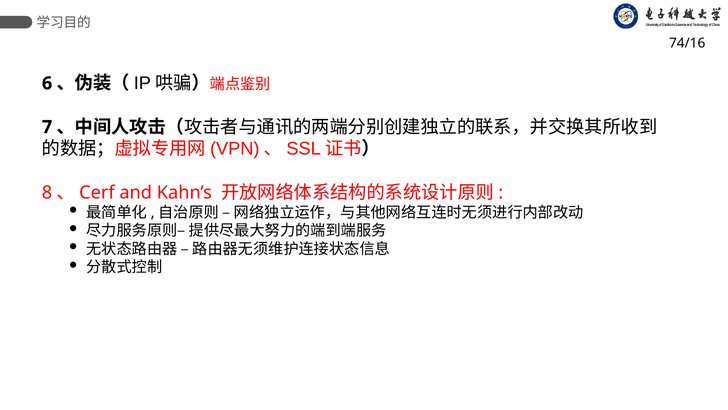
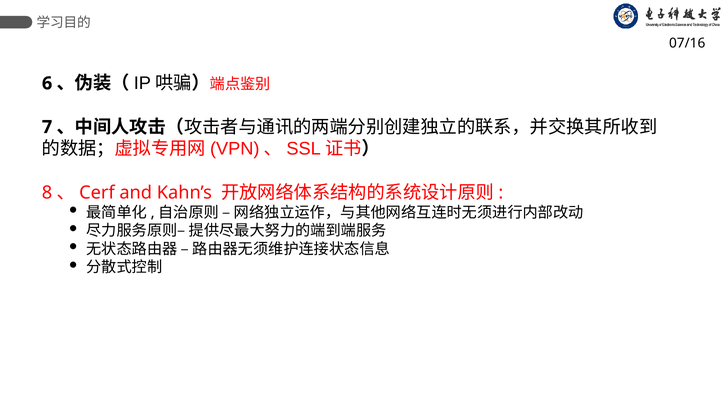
74/16: 74/16 -> 07/16
